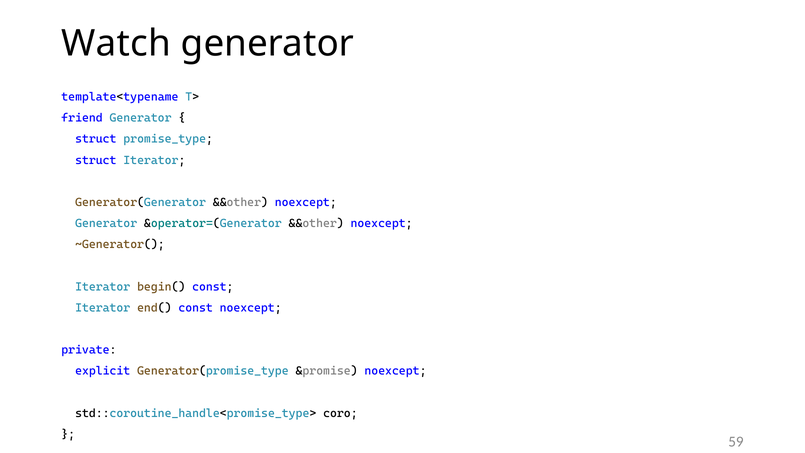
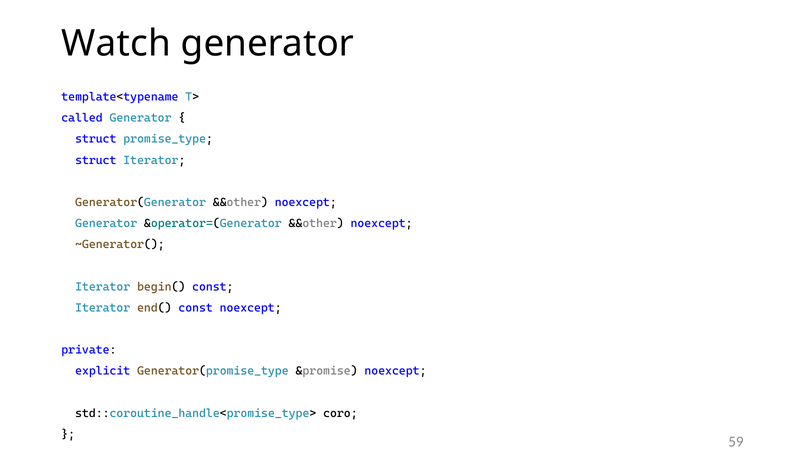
friend: friend -> called
